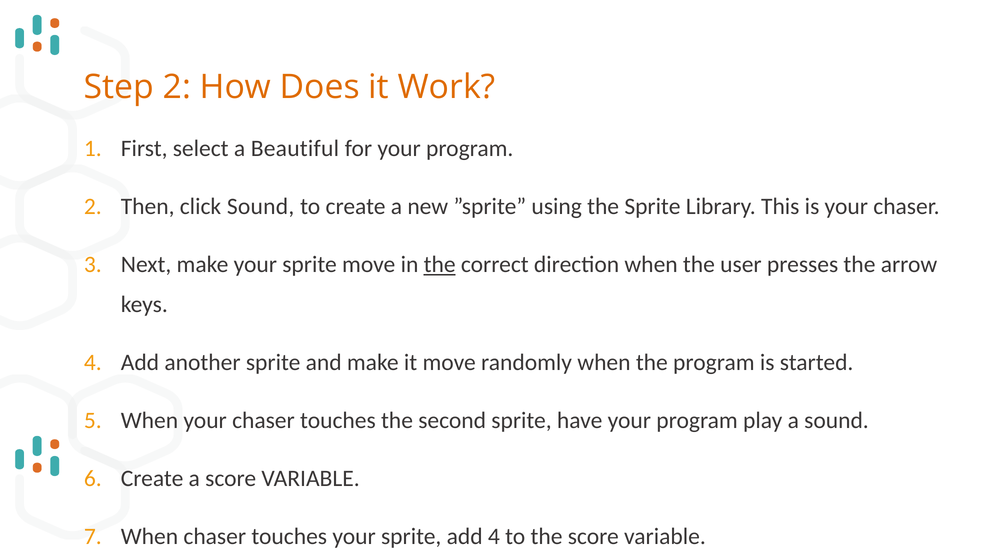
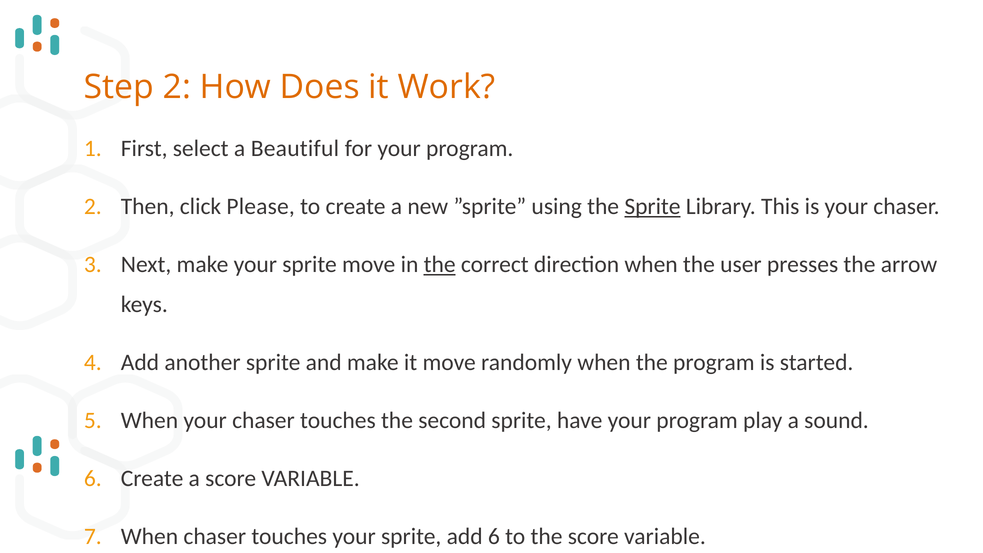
click Sound: Sound -> Please
Sprite at (652, 207) underline: none -> present
add 4: 4 -> 6
